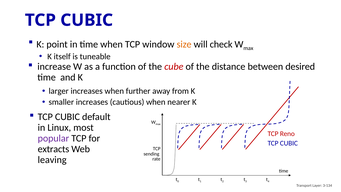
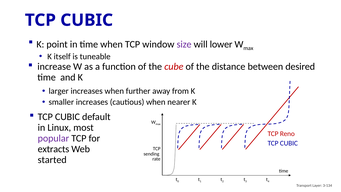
size colour: orange -> purple
check: check -> lower
leaving: leaving -> started
